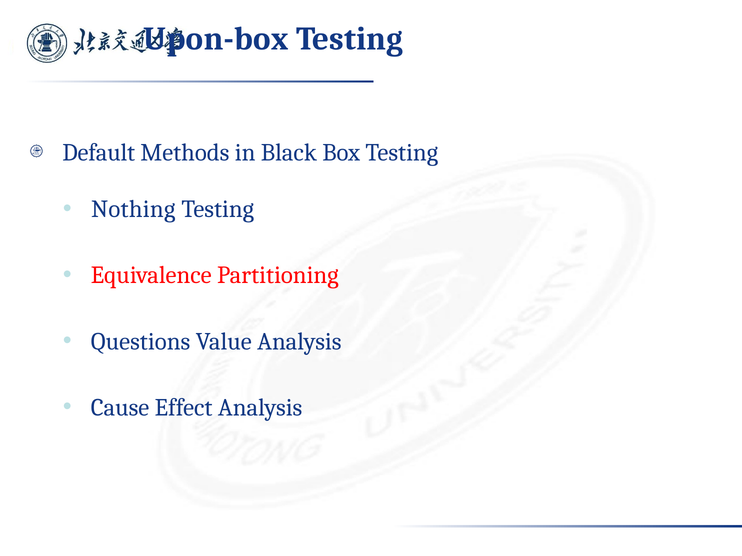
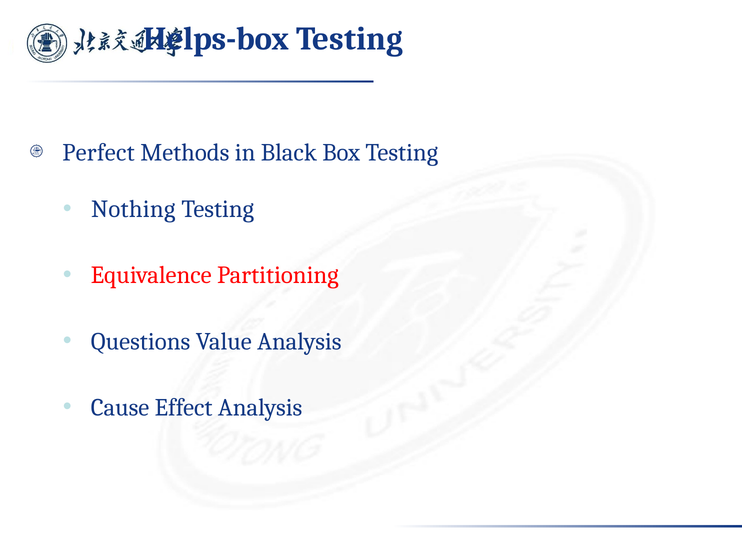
Upon-box: Upon-box -> Helps-box
Default: Default -> Perfect
